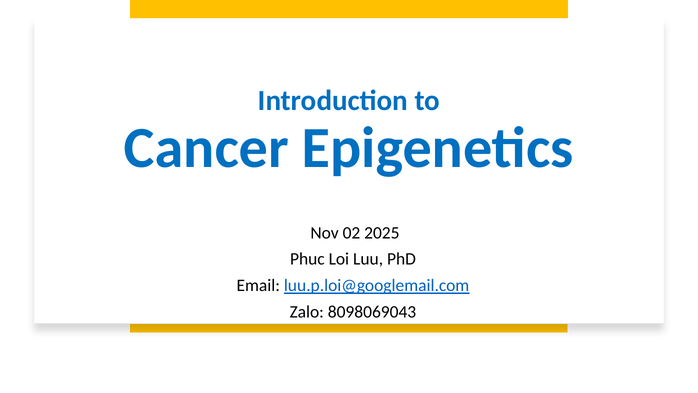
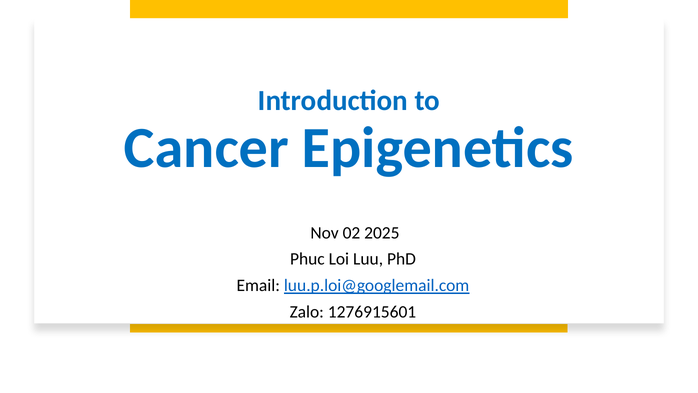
8098069043: 8098069043 -> 1276915601
